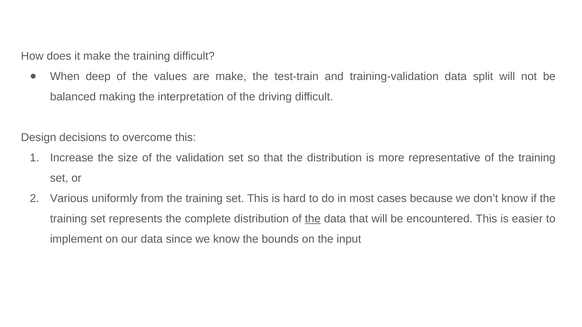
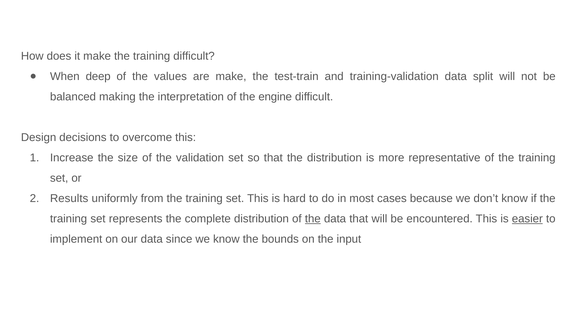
driving: driving -> engine
Various: Various -> Results
easier underline: none -> present
